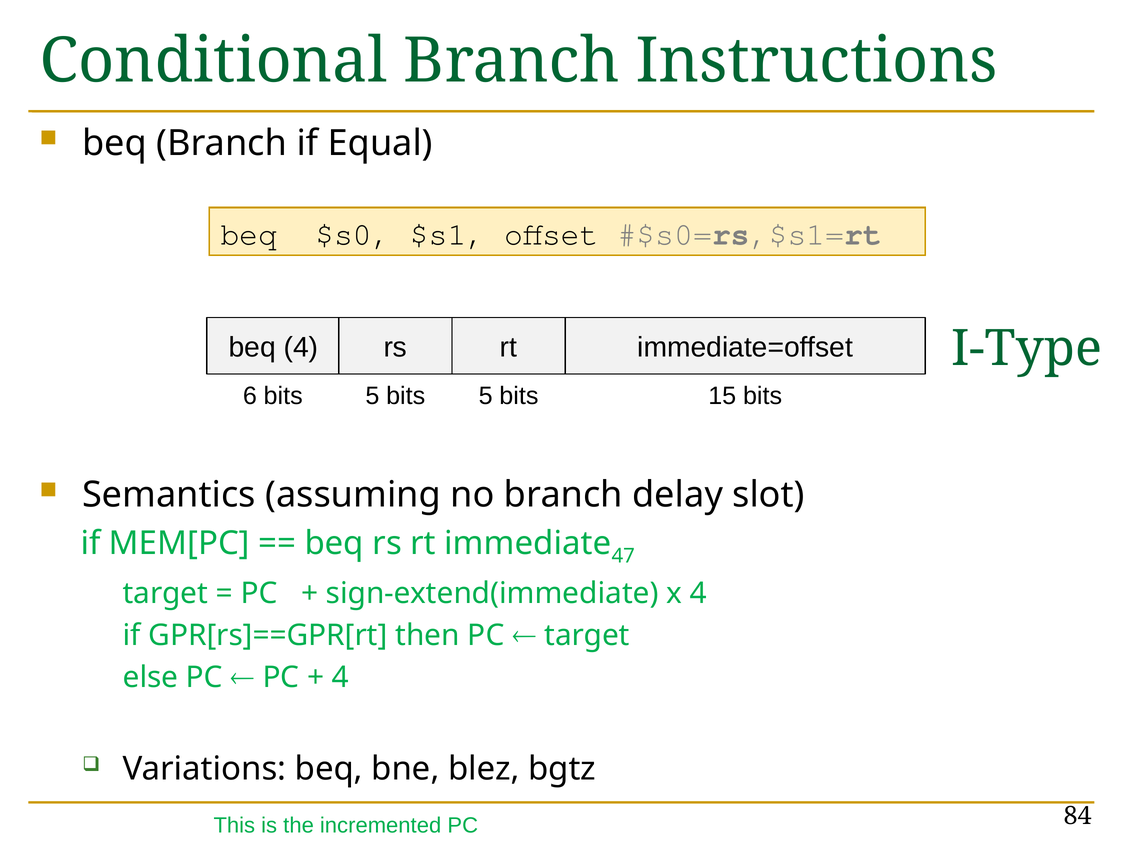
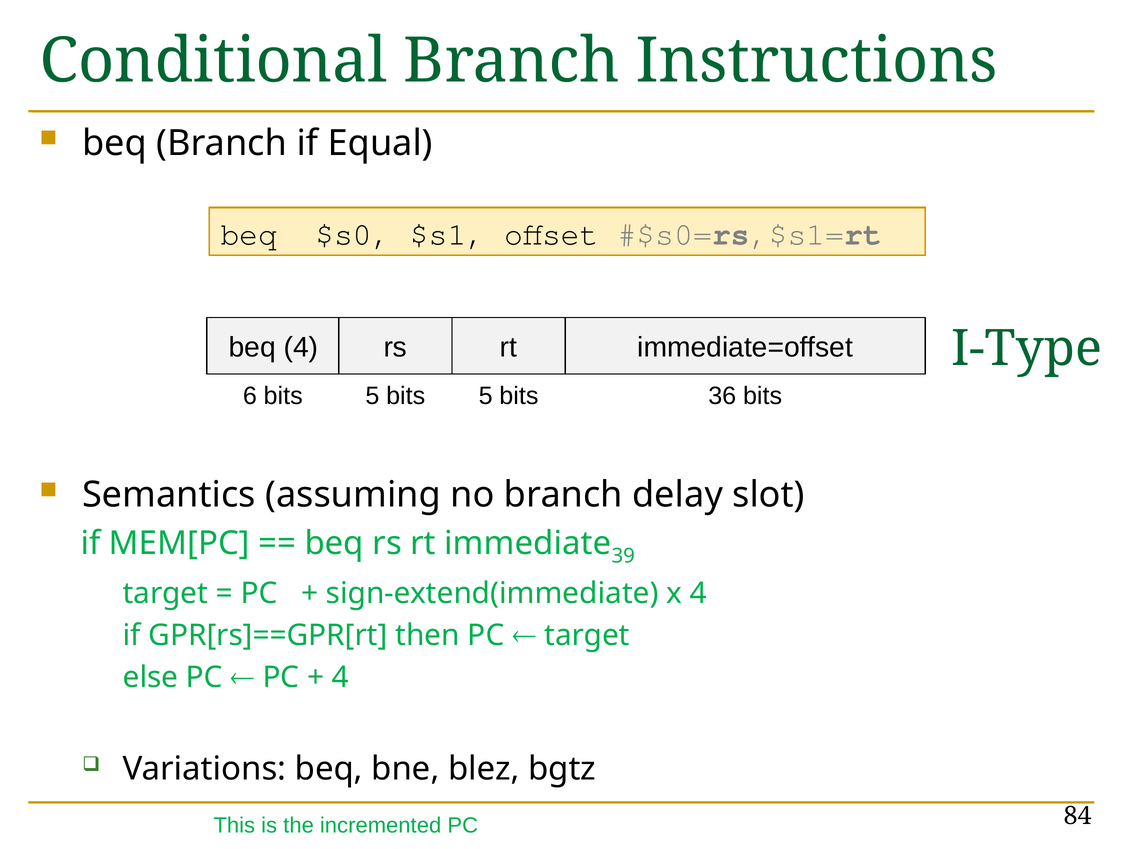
15: 15 -> 36
47: 47 -> 39
